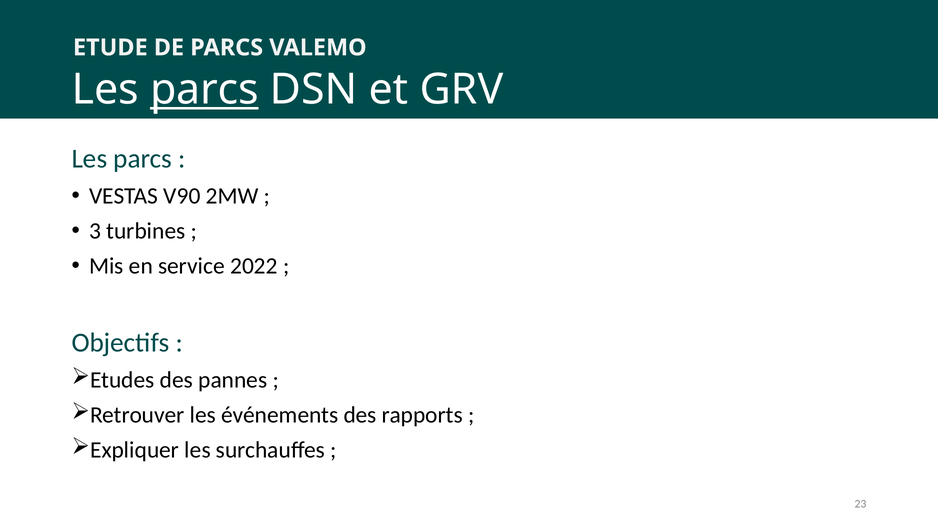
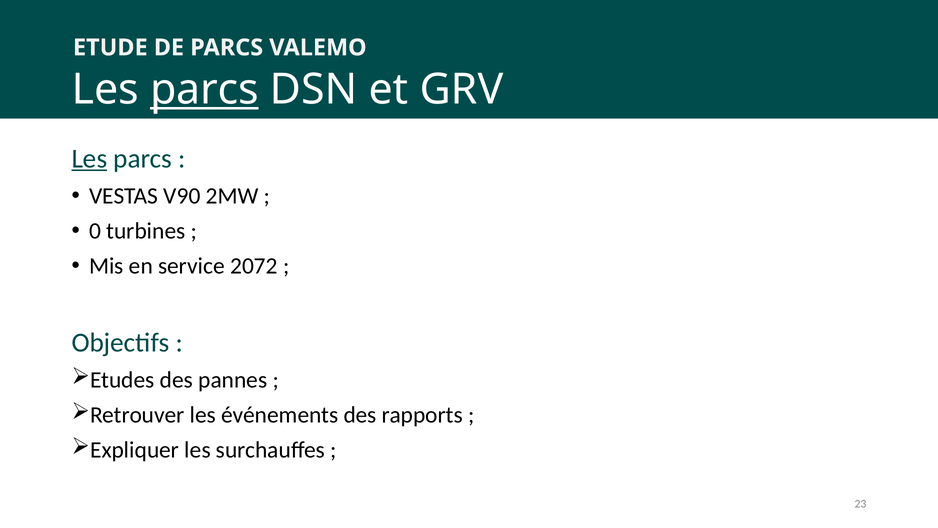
Les at (89, 159) underline: none -> present
3: 3 -> 0
2022: 2022 -> 2072
